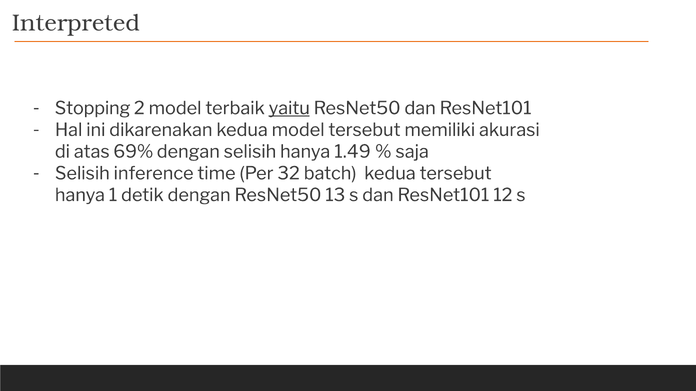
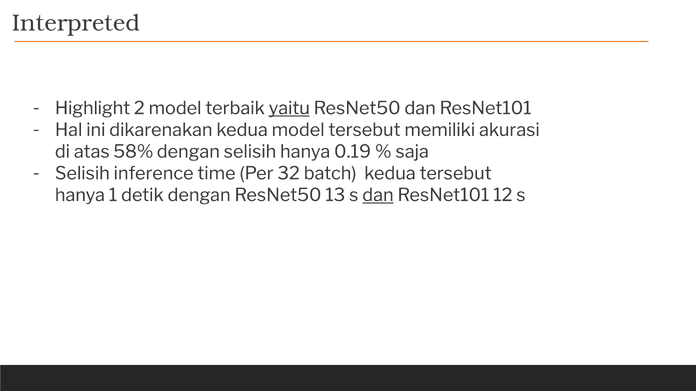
Stopping: Stopping -> Highlight
69%: 69% -> 58%
1.49: 1.49 -> 0.19
dan at (378, 195) underline: none -> present
